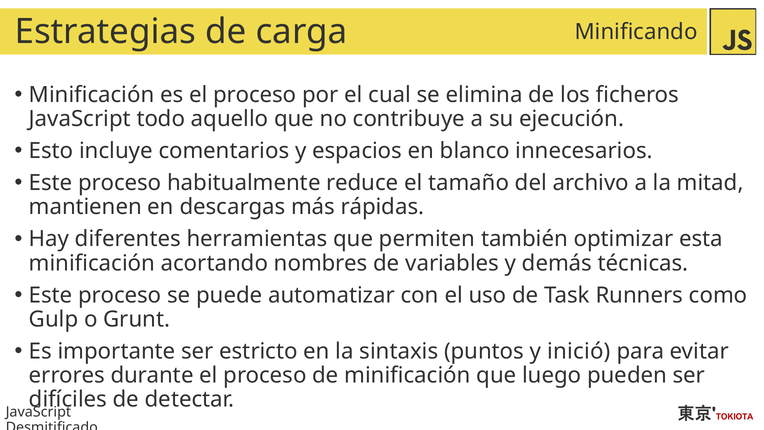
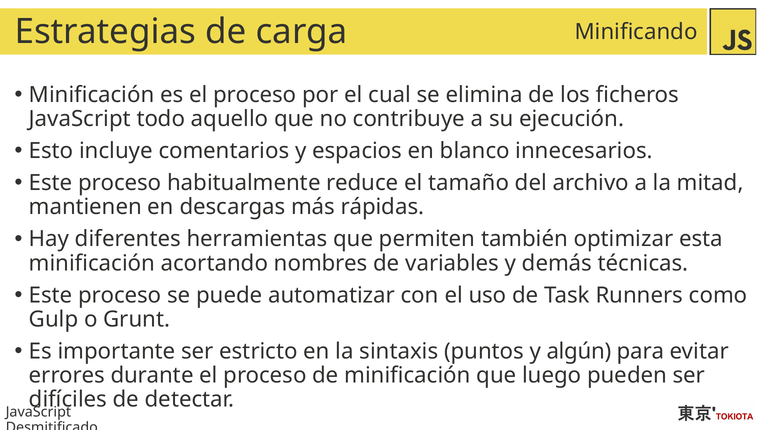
inició: inició -> algún
